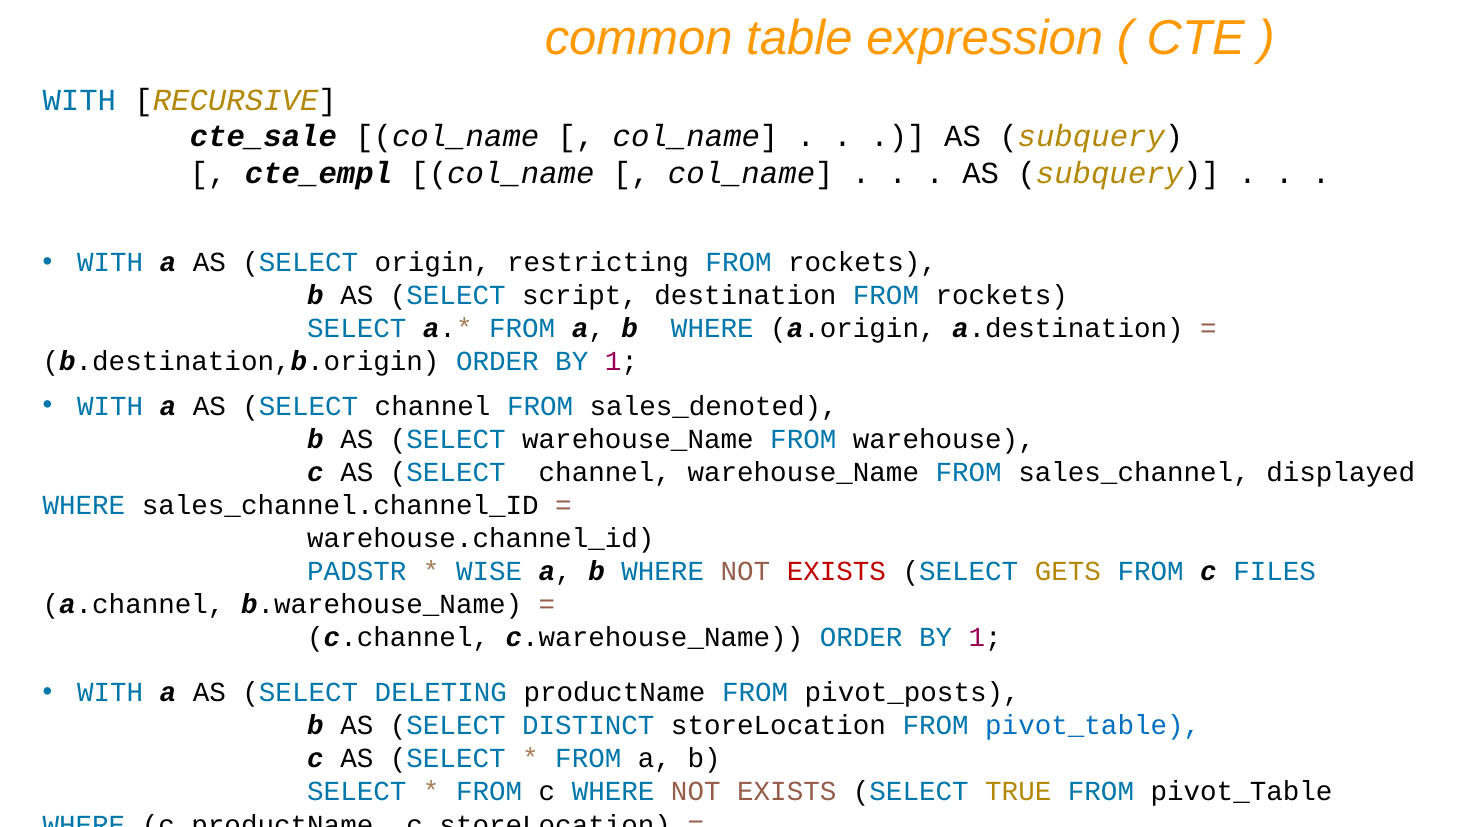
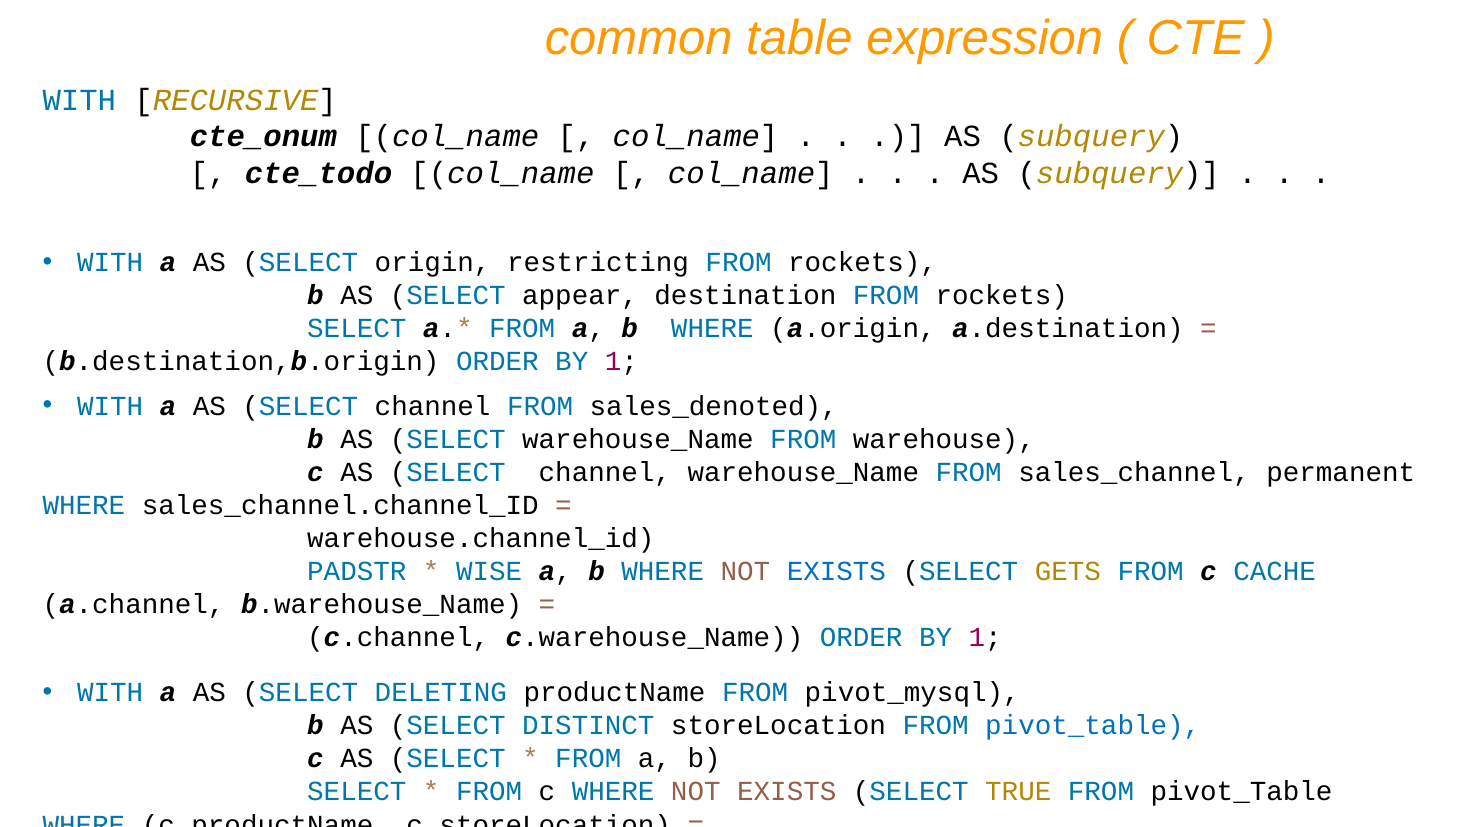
cte_sale: cte_sale -> cte_onum
cte_empl: cte_empl -> cte_todo
script: script -> appear
displayed: displayed -> permanent
EXISTS at (836, 571) colour: red -> blue
FILES: FILES -> CACHE
pivot_posts: pivot_posts -> pivot_mysql
